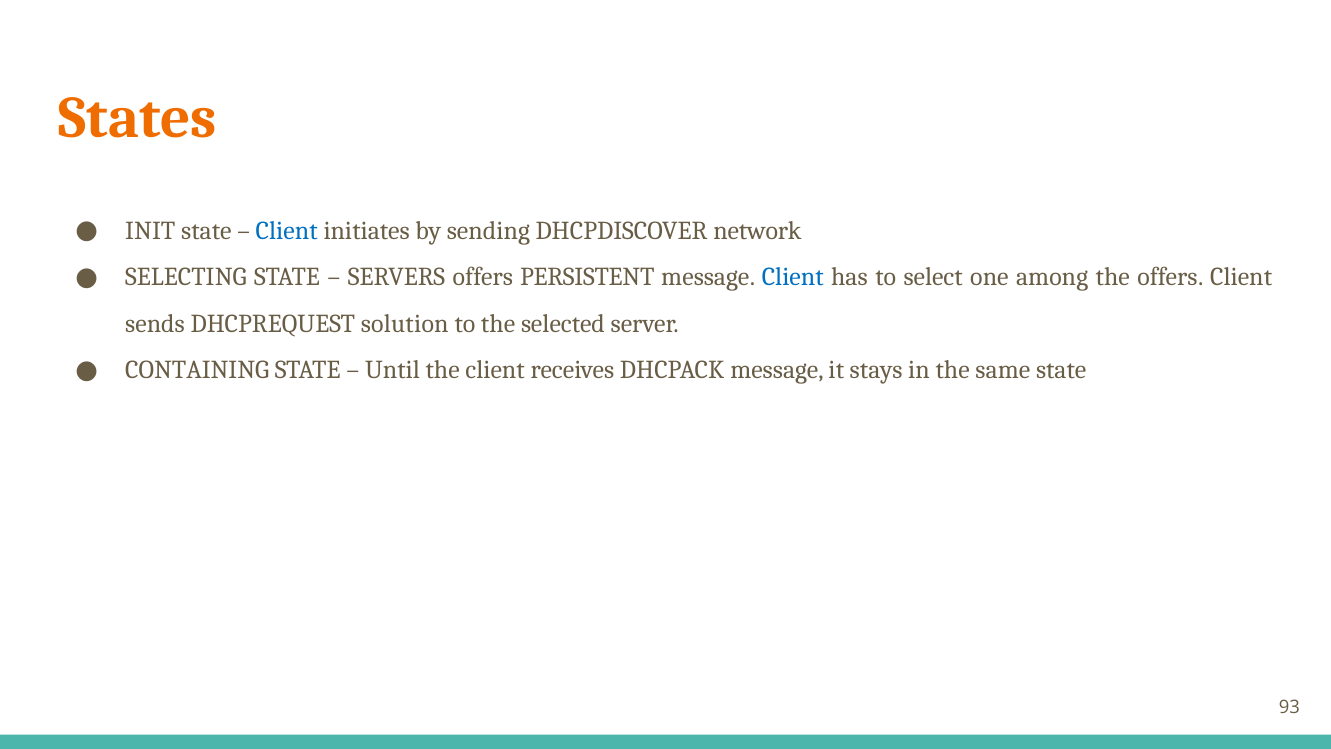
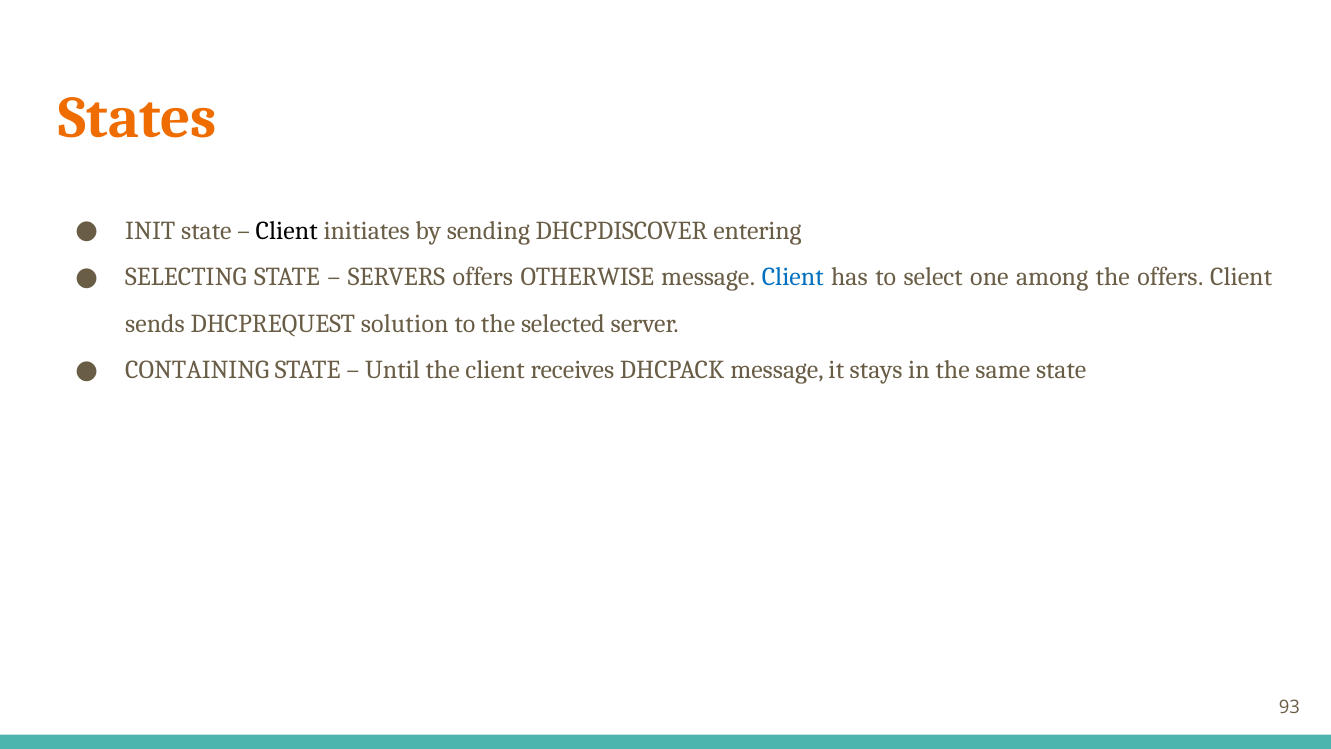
Client at (287, 231) colour: blue -> black
network: network -> entering
PERSISTENT: PERSISTENT -> OTHERWISE
